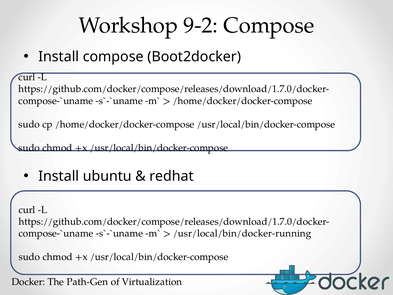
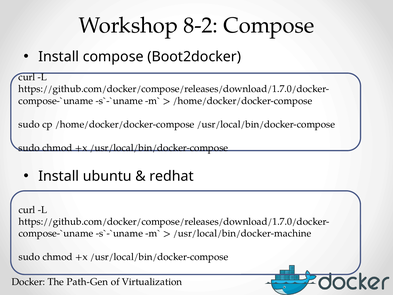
9-2: 9-2 -> 8-2
/usr/local/bin/docker-running: /usr/local/bin/docker-running -> /usr/local/bin/docker-machine
